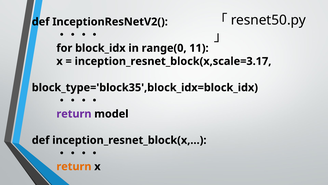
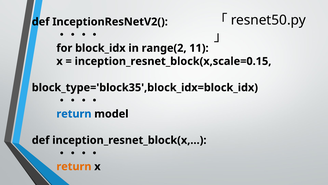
range(0: range(0 -> range(2
inception_resnet_block(x,scale=3.17: inception_resnet_block(x,scale=3.17 -> inception_resnet_block(x,scale=0.15
return at (74, 114) colour: purple -> blue
